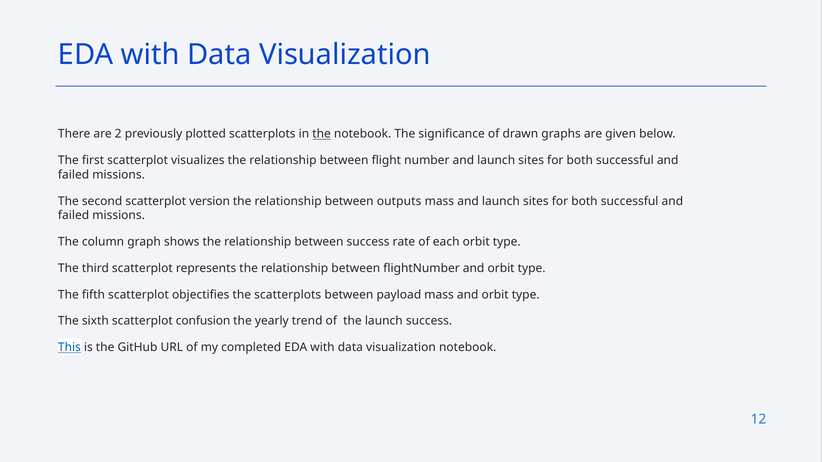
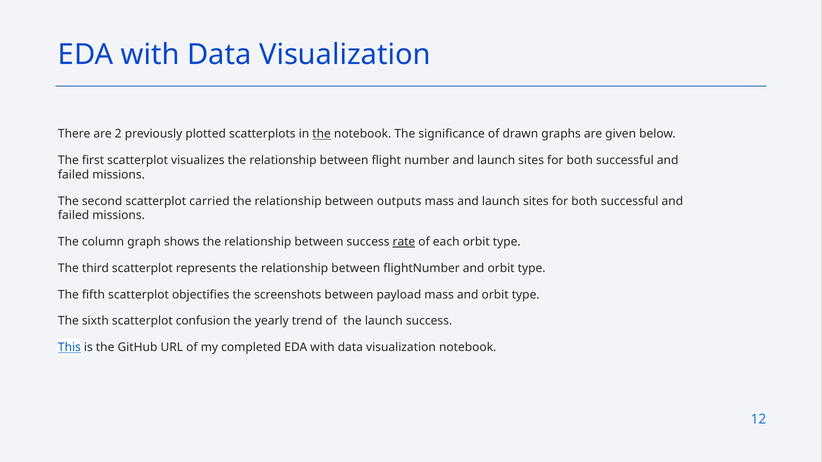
version: version -> carried
rate underline: none -> present
the scatterplots: scatterplots -> screenshots
